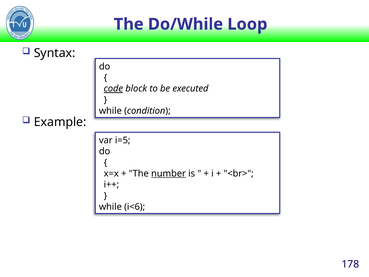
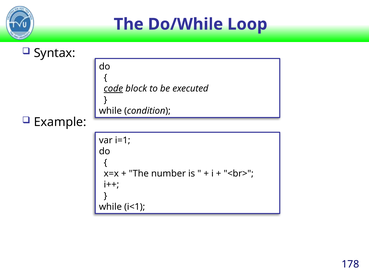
i=5: i=5 -> i=1
number underline: present -> none
i<6: i<6 -> i<1
